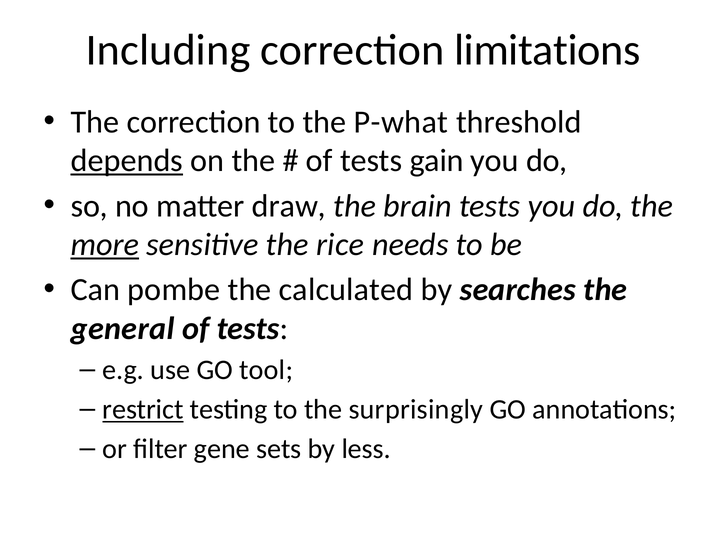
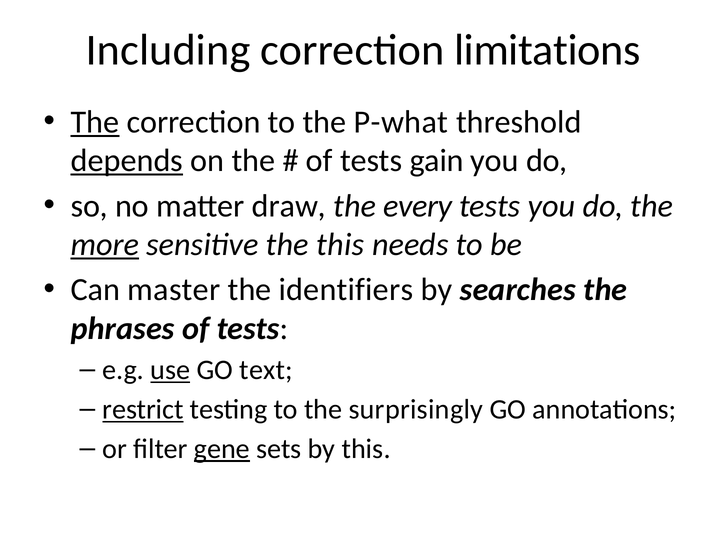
The at (95, 122) underline: none -> present
brain: brain -> every
the rice: rice -> this
pombe: pombe -> master
calculated: calculated -> identifiers
general: general -> phrases
use underline: none -> present
tool: tool -> text
gene underline: none -> present
by less: less -> this
